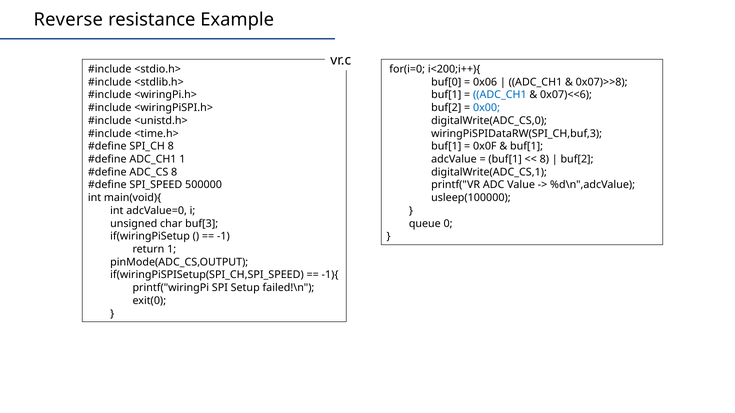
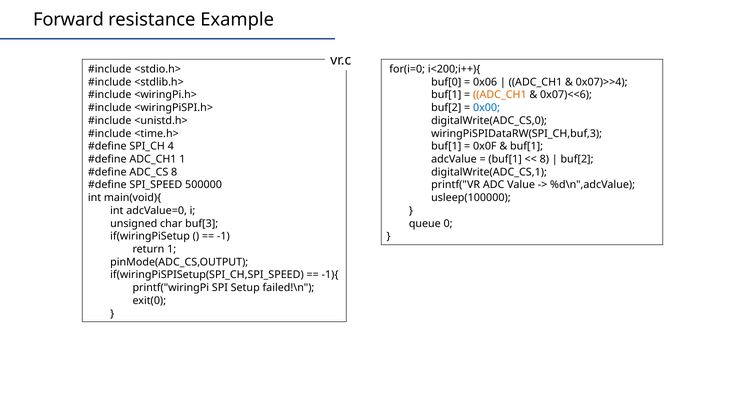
Reverse: Reverse -> Forward
0x07)>>8: 0x07)>>8 -> 0x07)>>4
ADC_CH1 at (500, 95) colour: blue -> orange
SPI_CH 8: 8 -> 4
